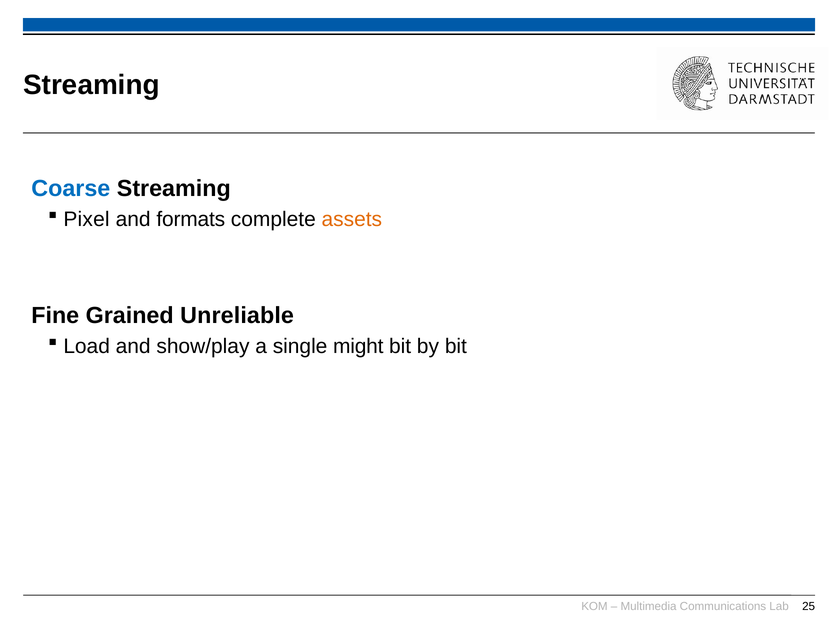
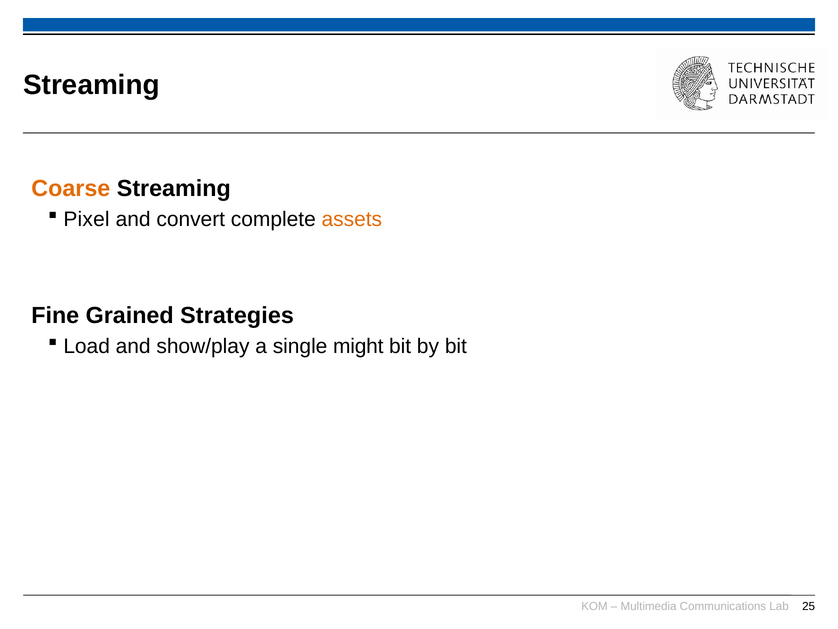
Coarse colour: blue -> orange
formats: formats -> convert
Unreliable: Unreliable -> Strategies
